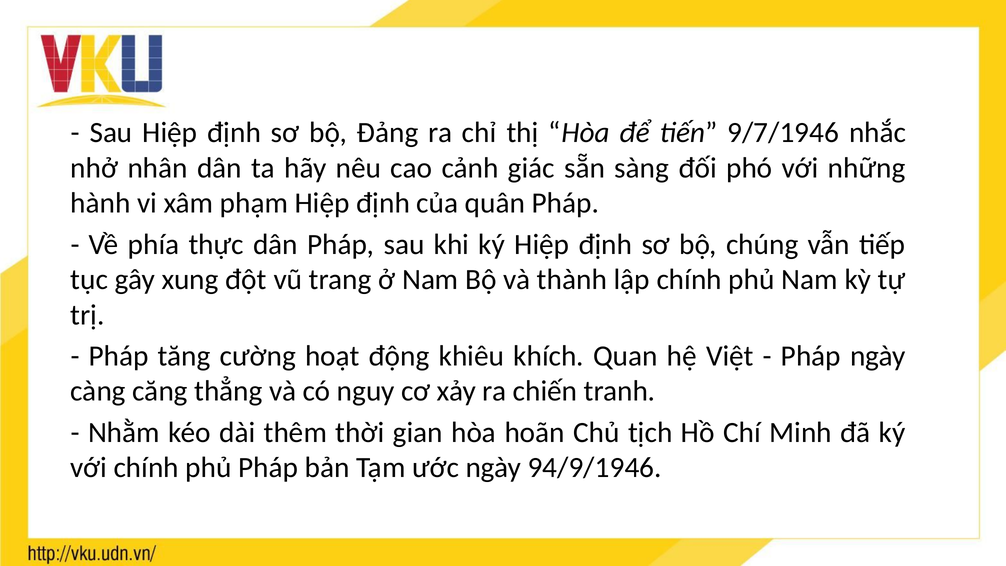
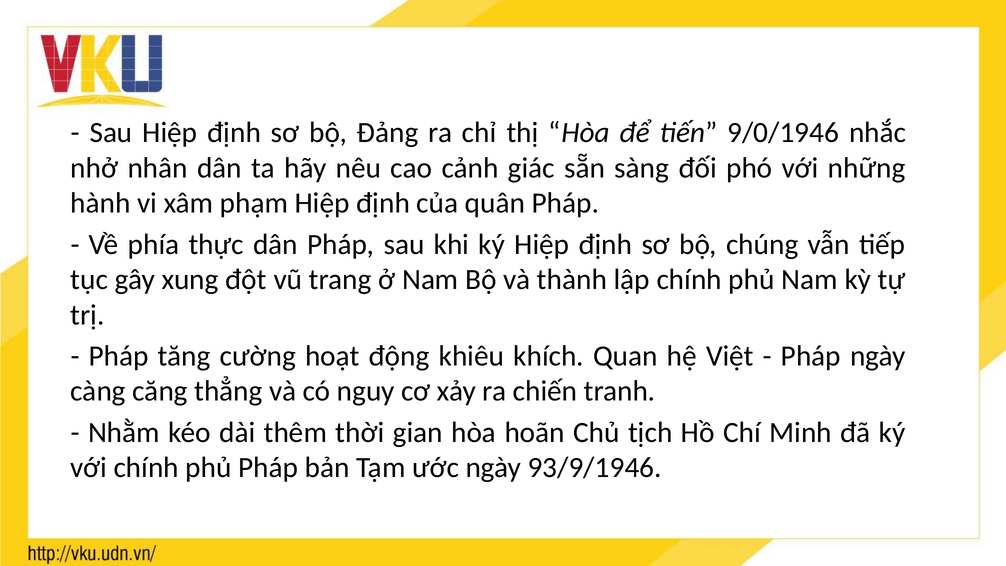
9/7/1946: 9/7/1946 -> 9/0/1946
94/9/1946: 94/9/1946 -> 93/9/1946
